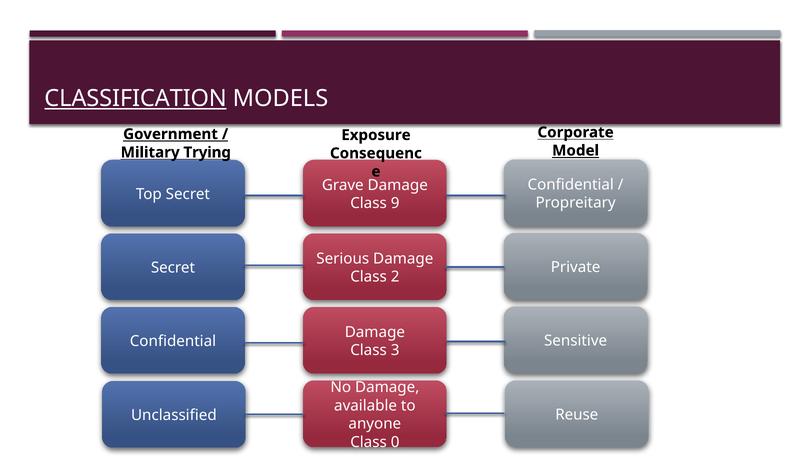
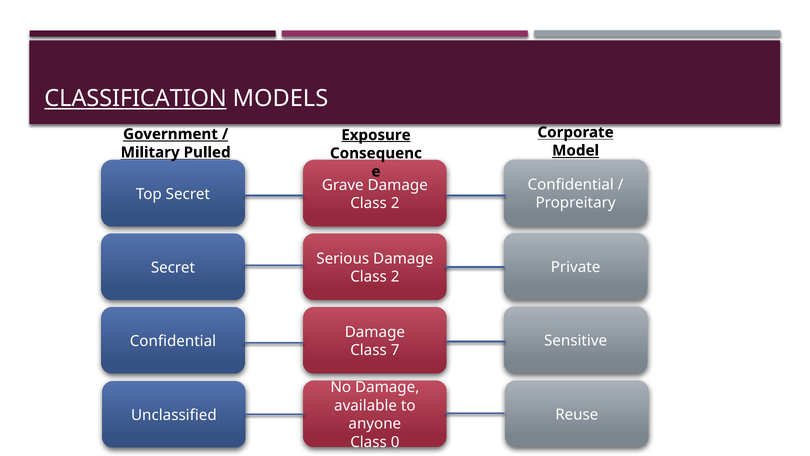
Exposure underline: none -> present
Trying: Trying -> Pulled
9 at (395, 203): 9 -> 2
3: 3 -> 7
